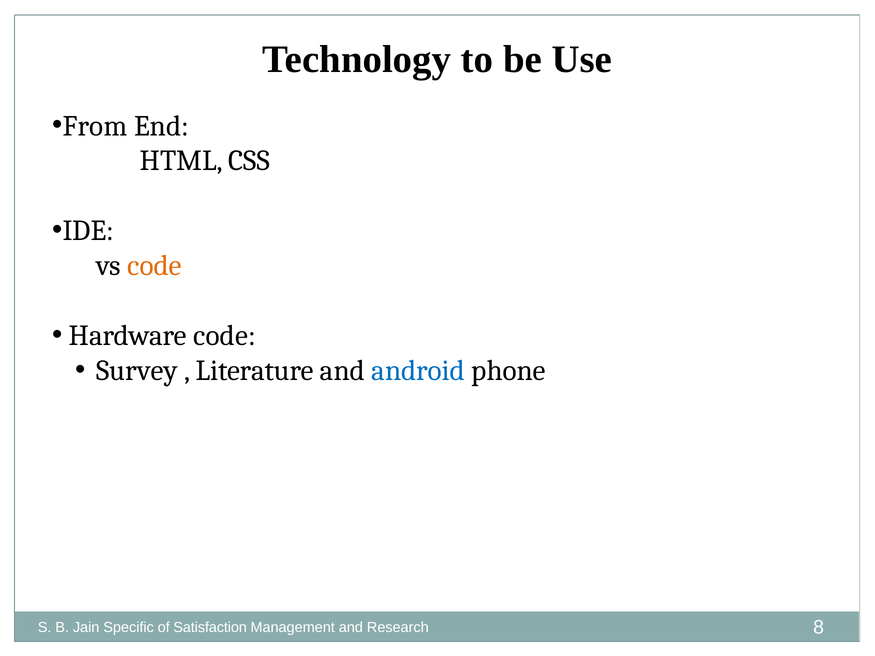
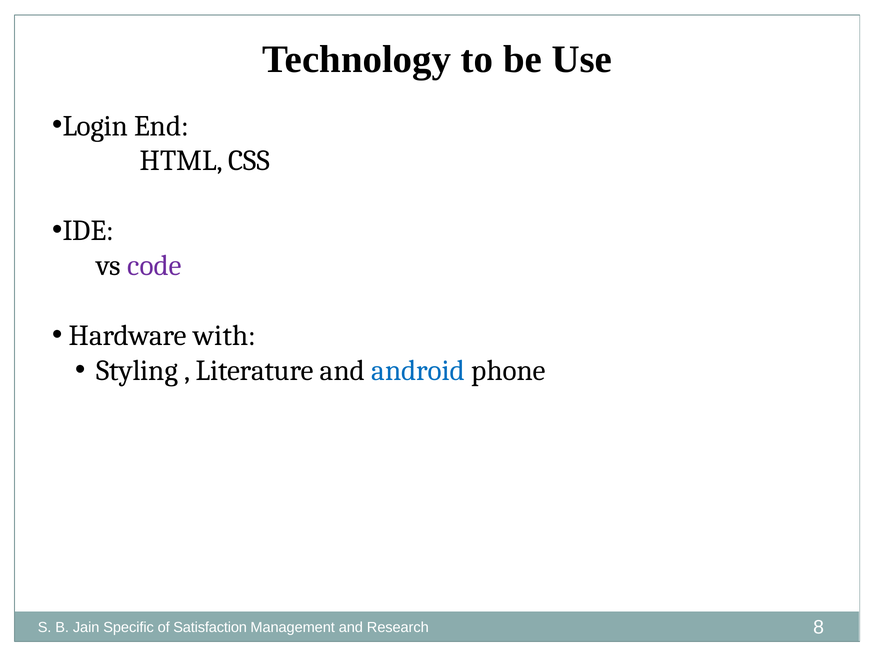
From: From -> Login
code at (154, 266) colour: orange -> purple
Hardware code: code -> with
Survey: Survey -> Styling
